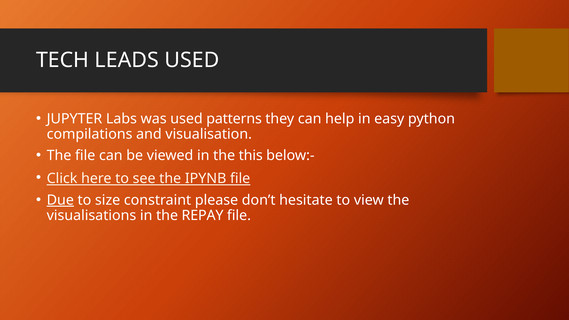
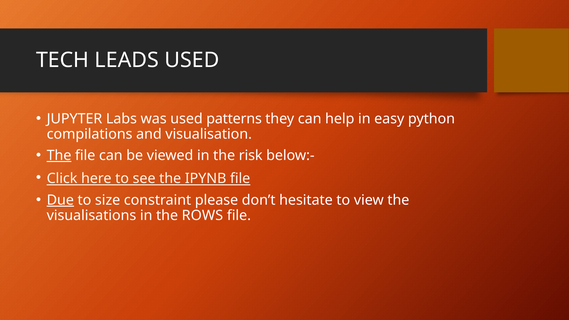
The at (59, 155) underline: none -> present
this: this -> risk
REPAY: REPAY -> ROWS
